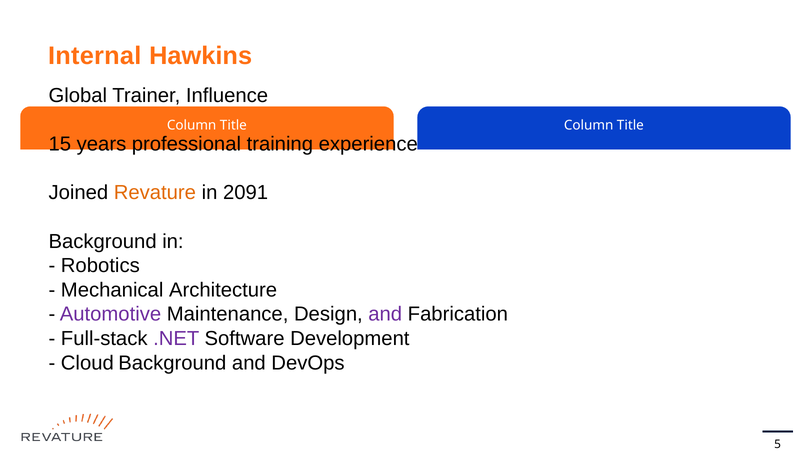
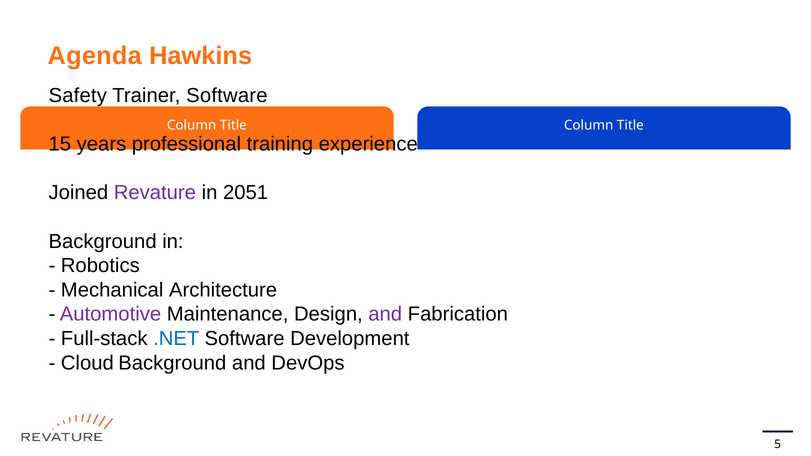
Internal: Internal -> Agenda
Global: Global -> Safety
Trainer Influence: Influence -> Software
Revature colour: orange -> purple
2091: 2091 -> 2051
.NET colour: purple -> blue
